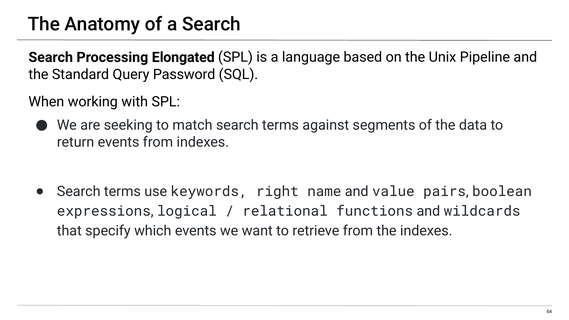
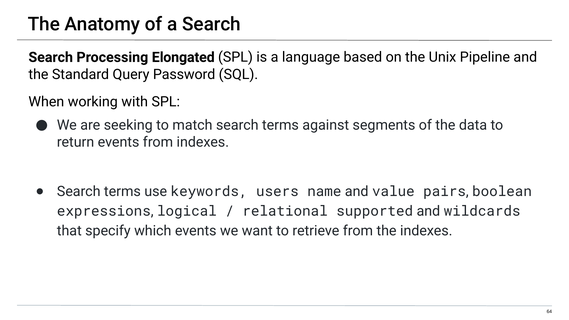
right: right -> users
functions: functions -> supported
